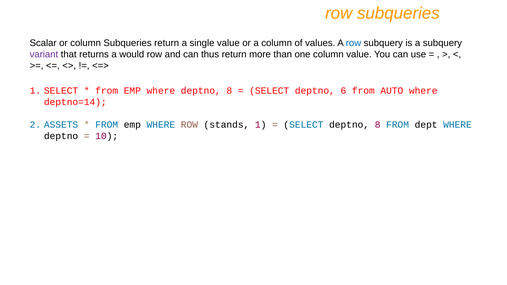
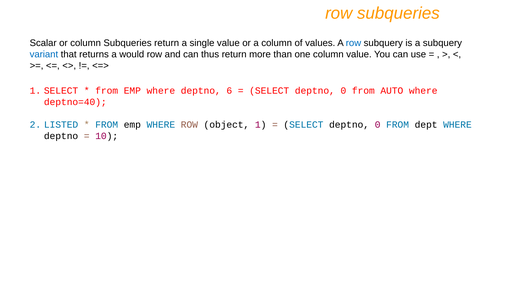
variant colour: purple -> blue
where deptno 8: 8 -> 6
6 at (343, 91): 6 -> 0
deptno=14: deptno=14 -> deptno=40
ASSETS: ASSETS -> LISTED
stands: stands -> object
8 at (378, 125): 8 -> 0
